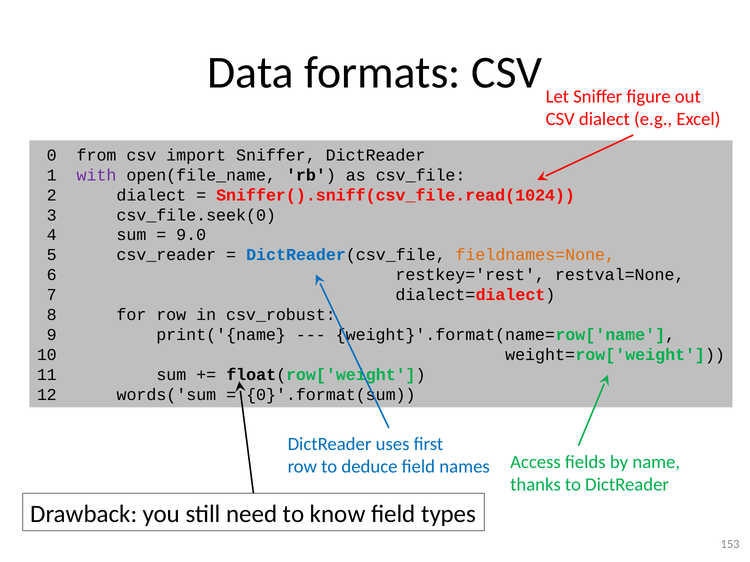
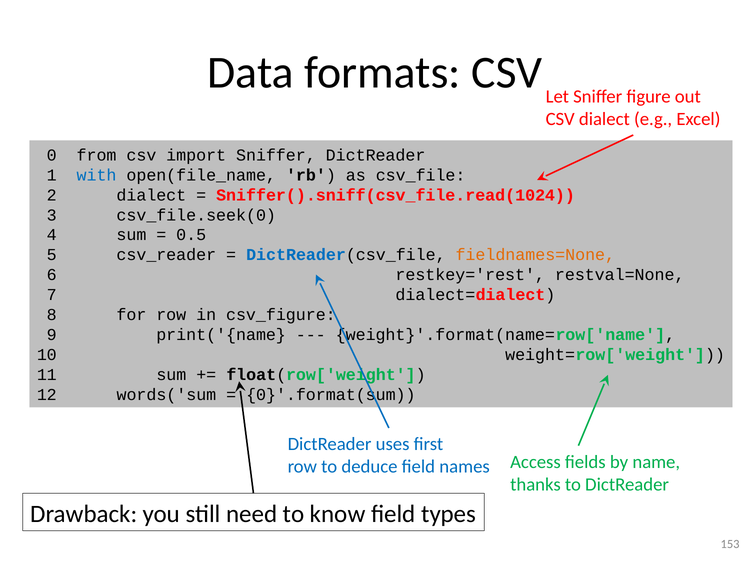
with colour: purple -> blue
9.0: 9.0 -> 0.5
csv_robust: csv_robust -> csv_figure
